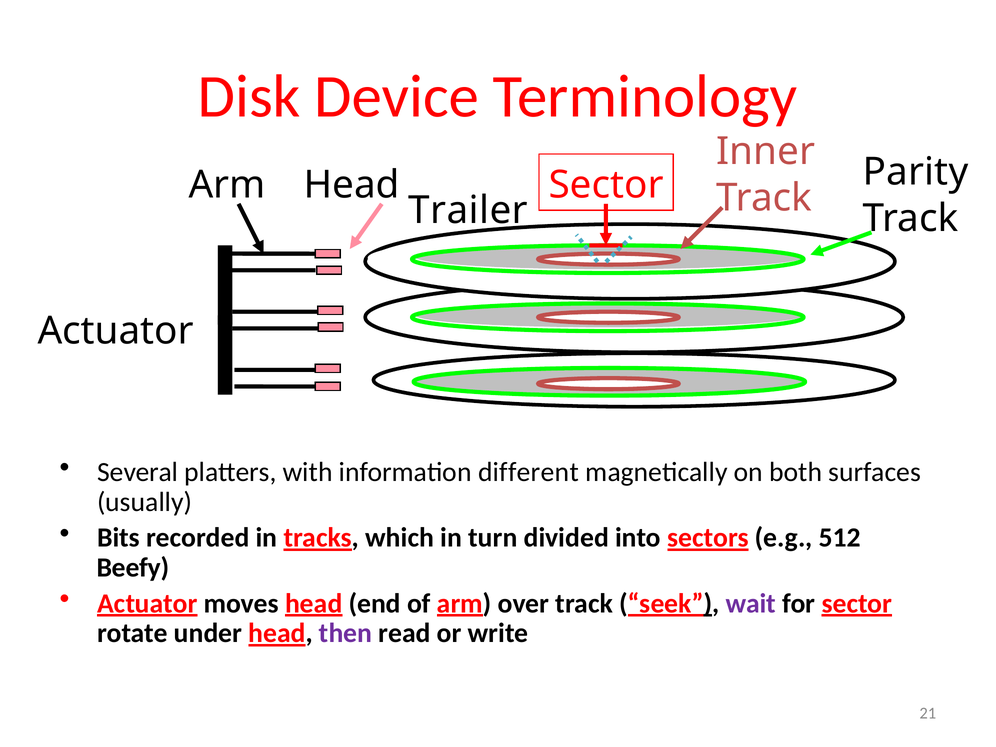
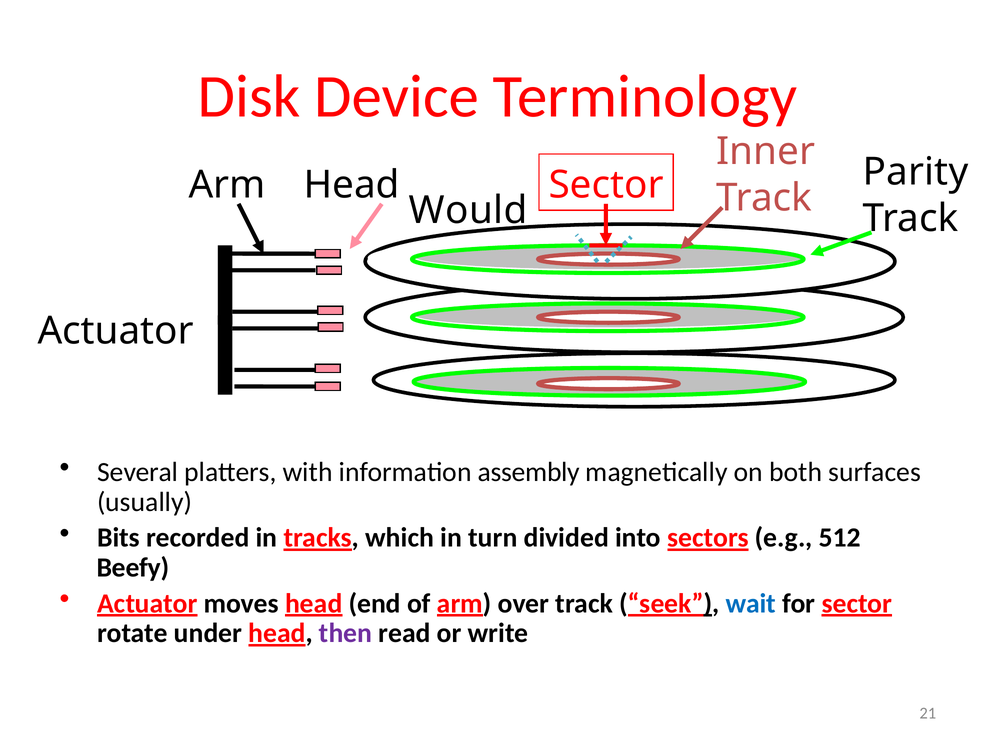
Trailer: Trailer -> Would
different: different -> assembly
wait colour: purple -> blue
